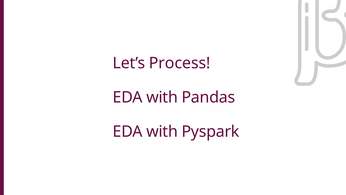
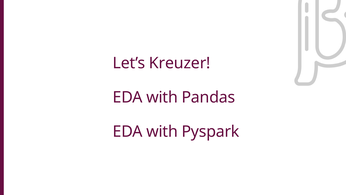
Process: Process -> Kreuzer
